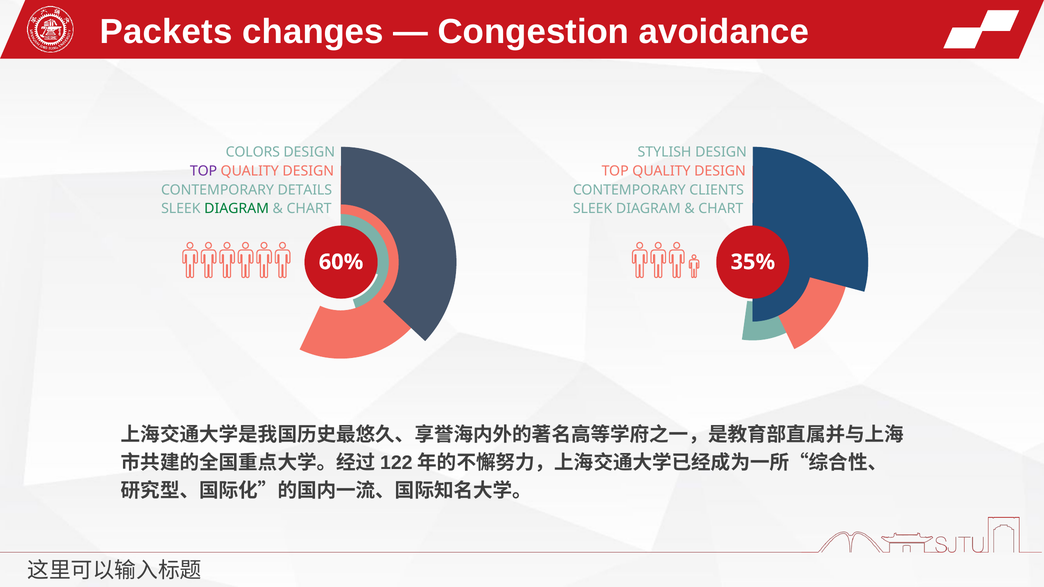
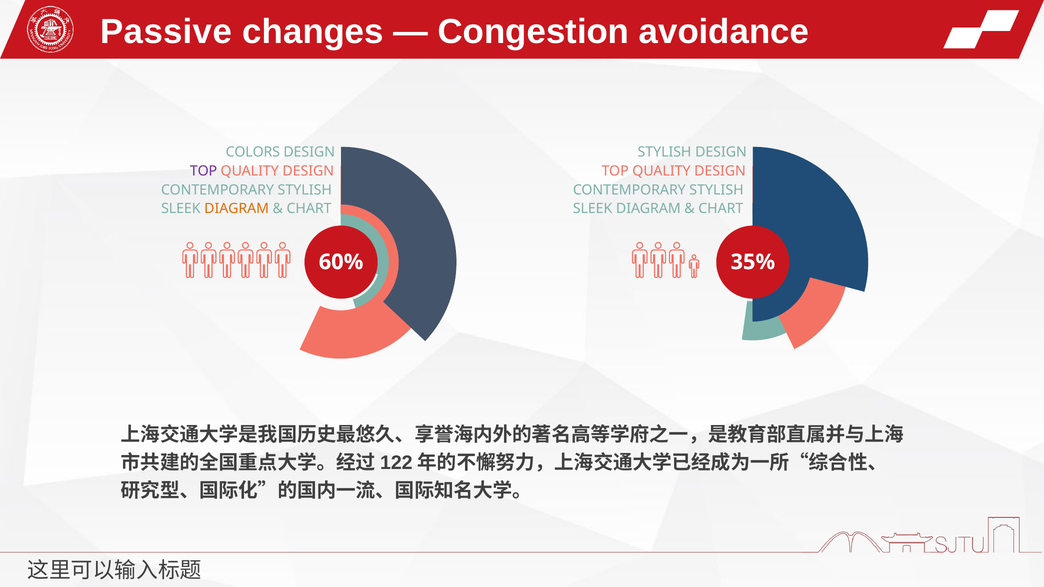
Packets: Packets -> Passive
DETAILS at (305, 190): DETAILS -> STYLISH
CLIENTS at (717, 190): CLIENTS -> STYLISH
DIAGRAM at (237, 209) colour: green -> orange
